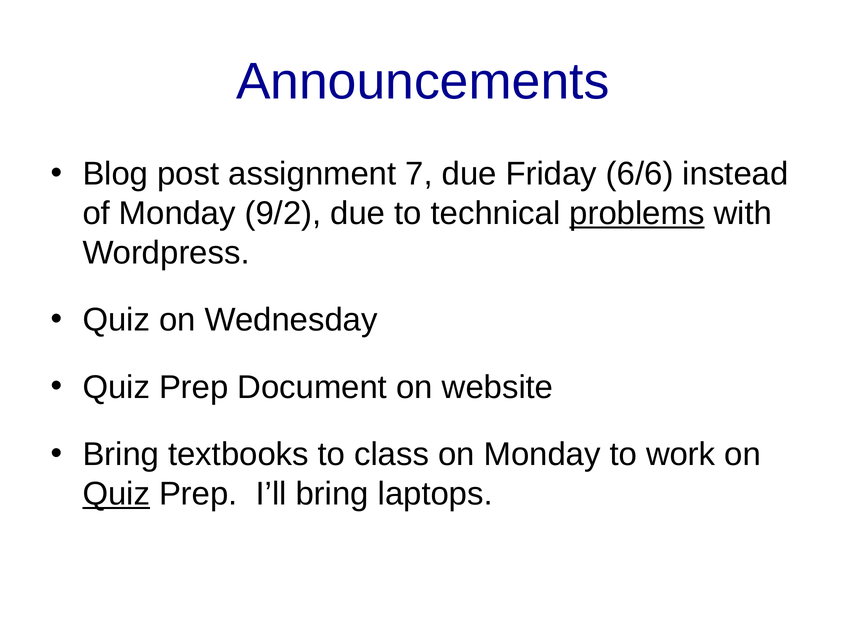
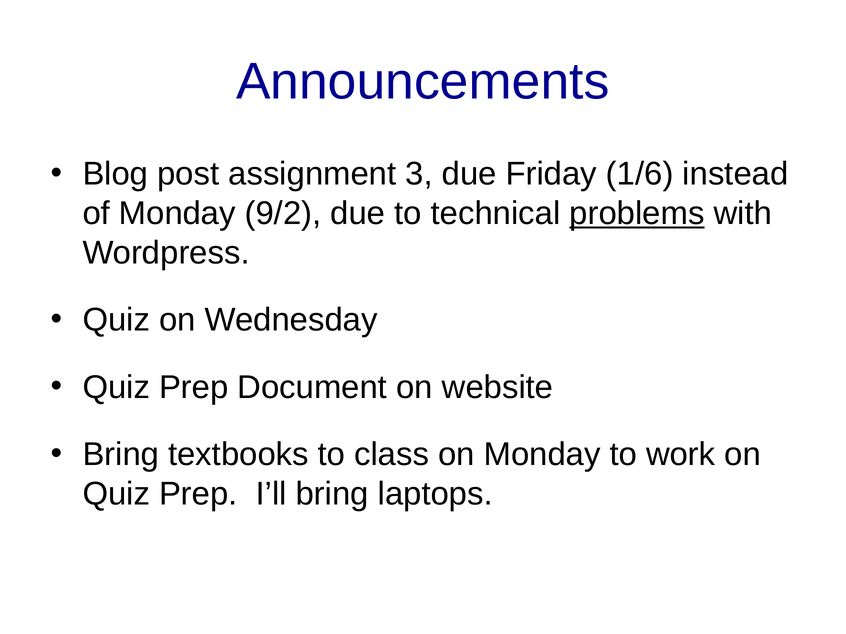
7: 7 -> 3
6/6: 6/6 -> 1/6
Quiz at (116, 494) underline: present -> none
